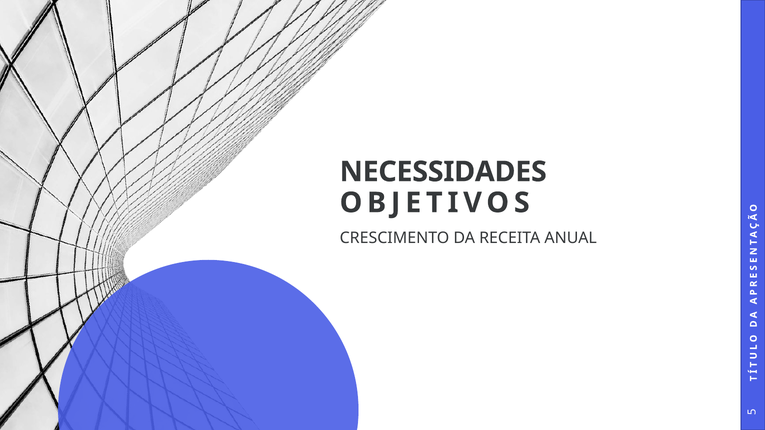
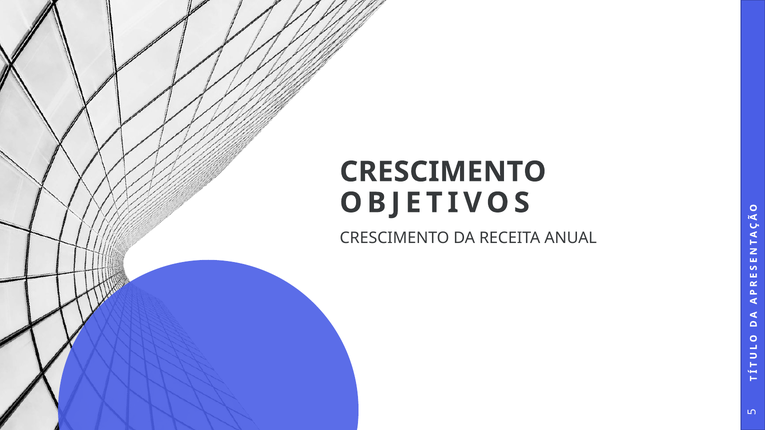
NECESSIDADES at (443, 172): NECESSIDADES -> CRESCIMENTO
